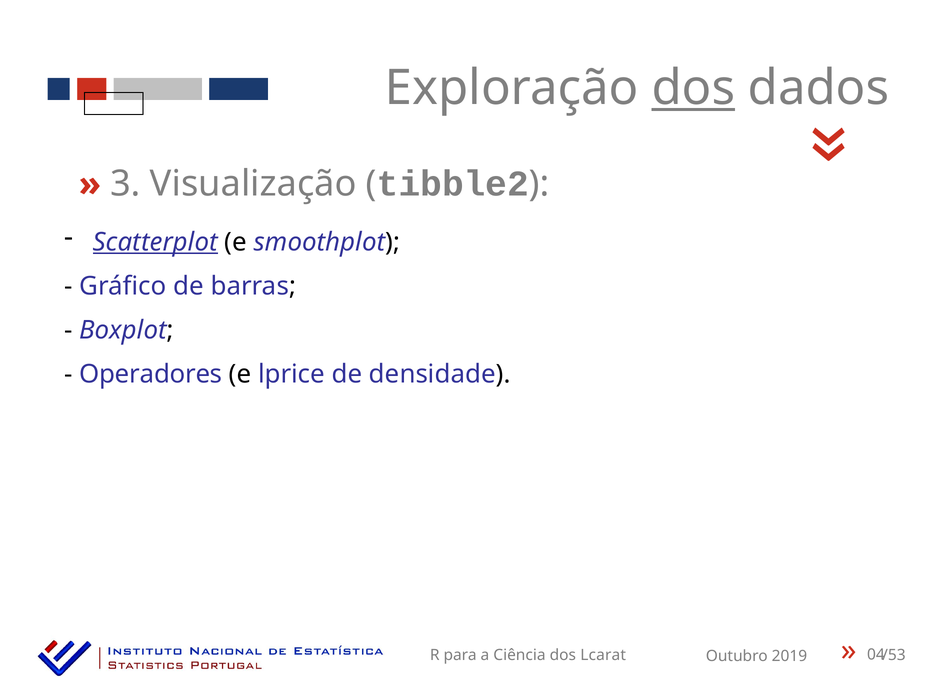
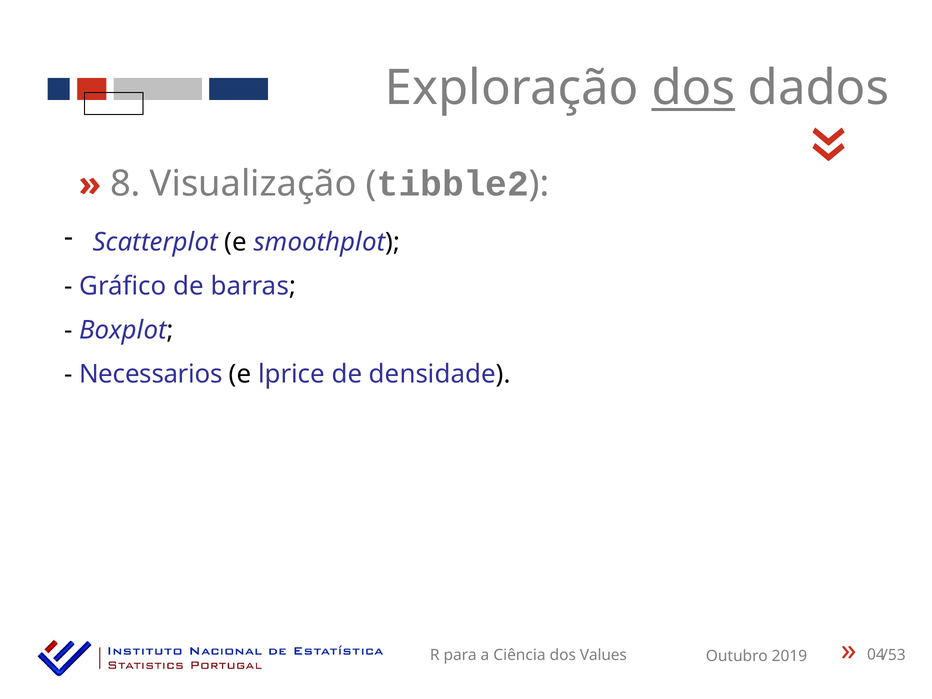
3: 3 -> 8
Scatterplot underline: present -> none
Operadores: Operadores -> Necessarios
Lcarat: Lcarat -> Values
